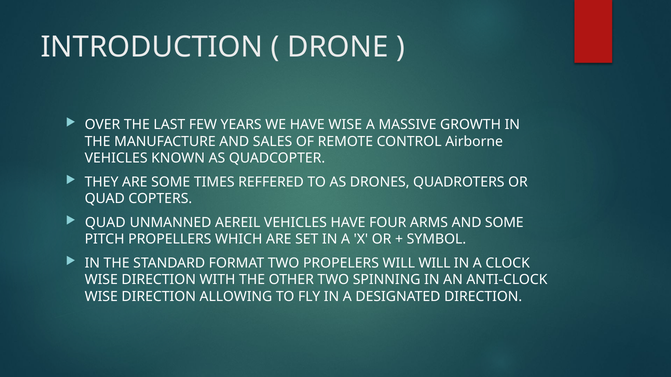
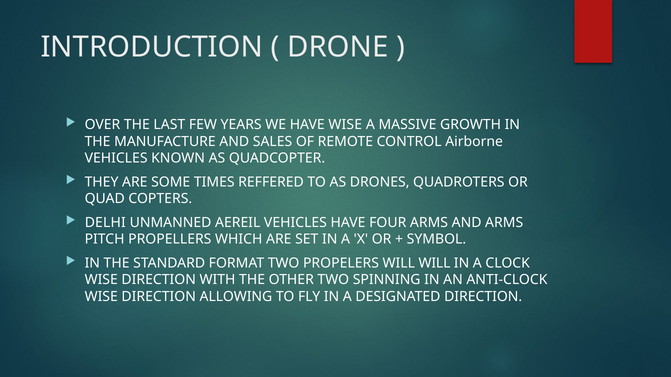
QUAD at (105, 223): QUAD -> DELHI
AND SOME: SOME -> ARMS
